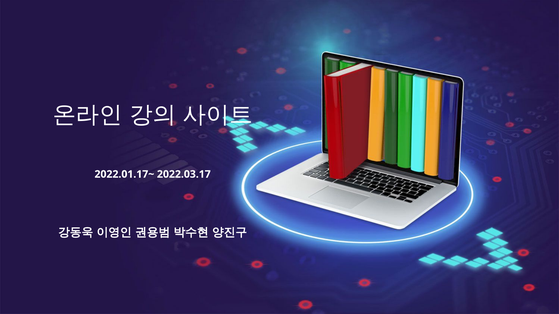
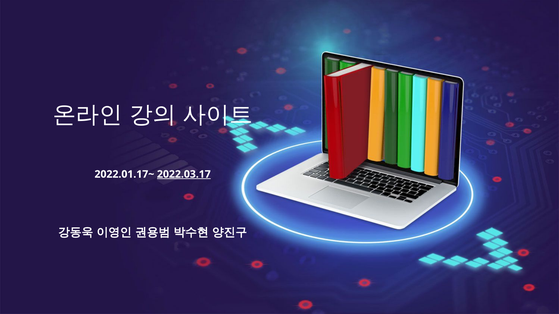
2022.03.17 underline: none -> present
